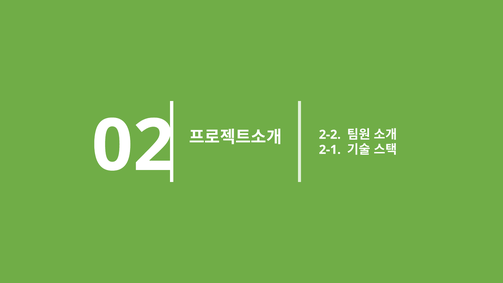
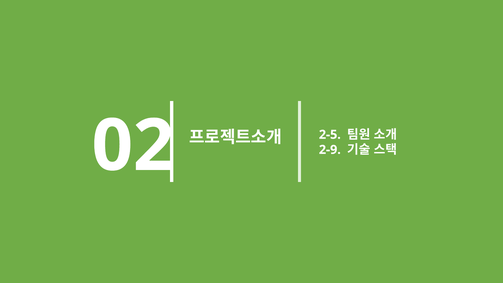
2-2: 2-2 -> 2-5
2-1: 2-1 -> 2-9
